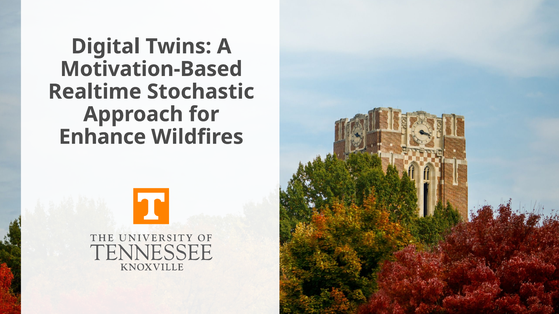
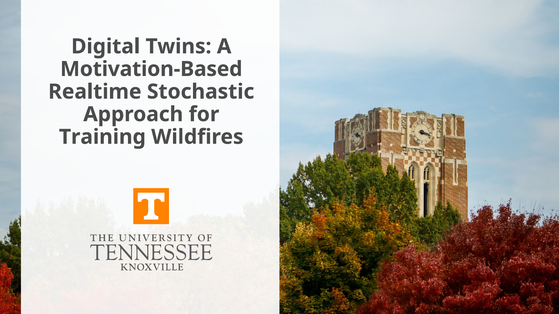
Enhance: Enhance -> Training
